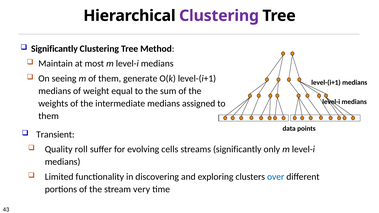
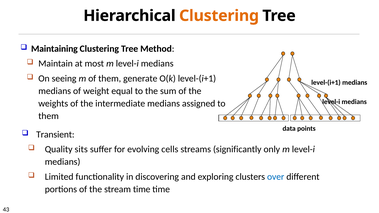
Clustering at (219, 16) colour: purple -> orange
Significantly at (54, 49): Significantly -> Maintaining
roll: roll -> sits
stream very: very -> time
